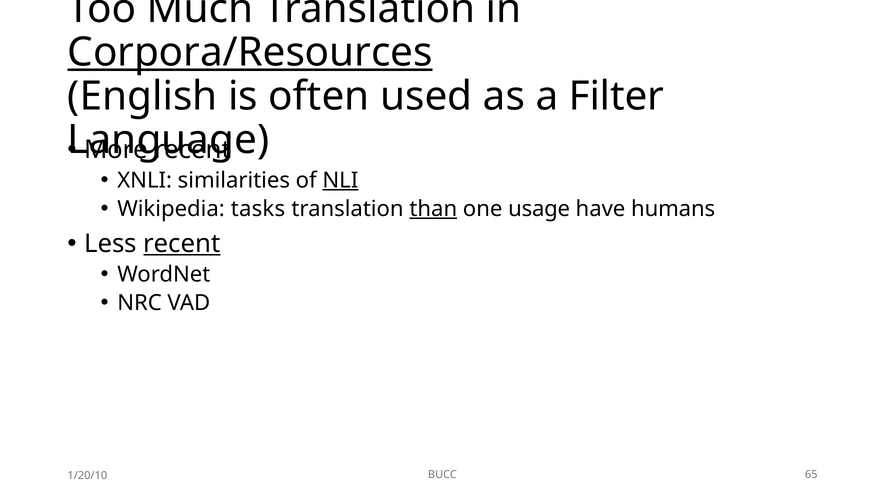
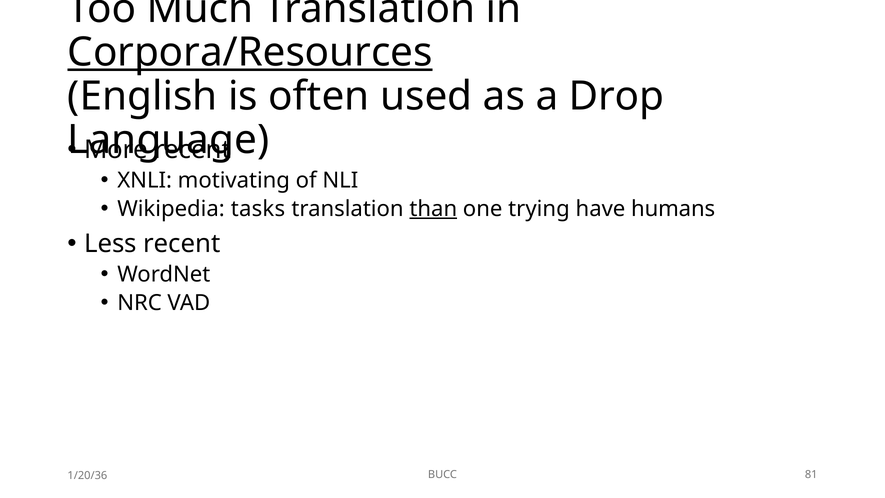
Filter: Filter -> Drop
similarities: similarities -> motivating
NLI underline: present -> none
usage: usage -> trying
recent at (182, 244) underline: present -> none
65: 65 -> 81
1/20/10: 1/20/10 -> 1/20/36
